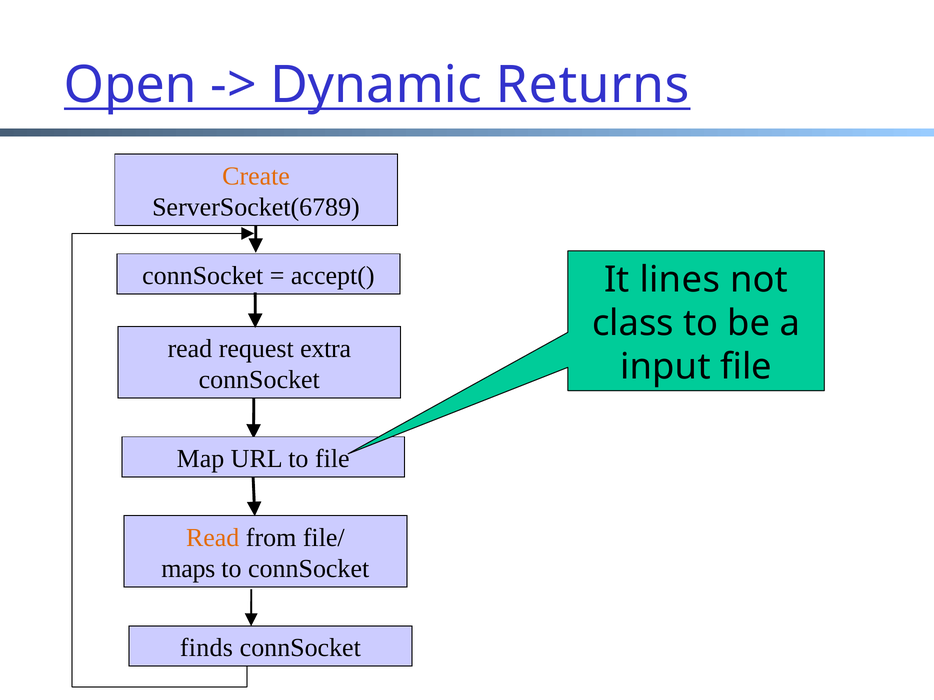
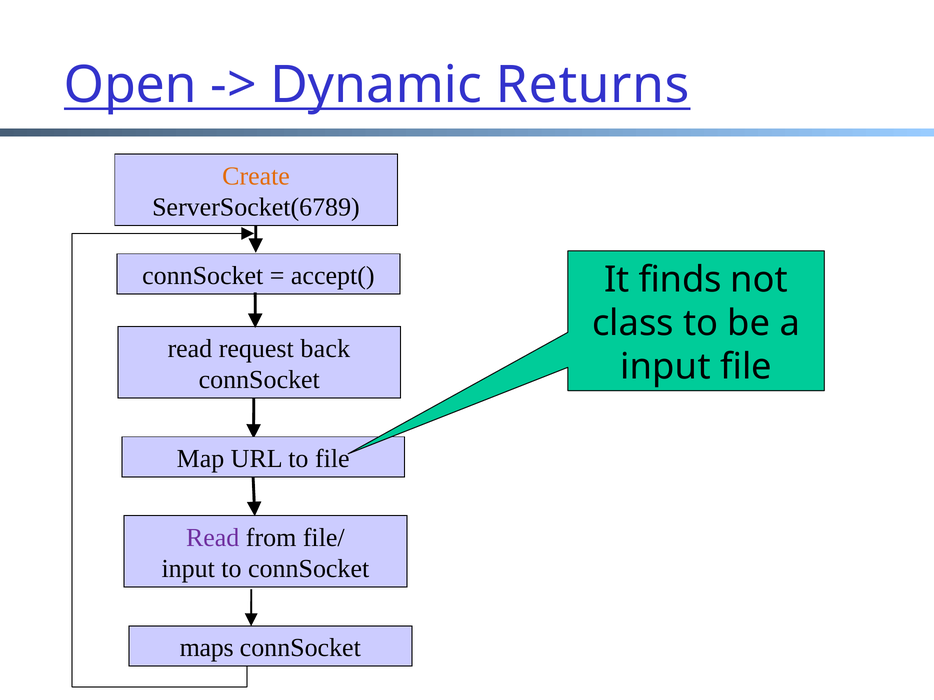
lines: lines -> finds
extra: extra -> back
Read at (213, 538) colour: orange -> purple
maps at (188, 569): maps -> input
finds: finds -> maps
